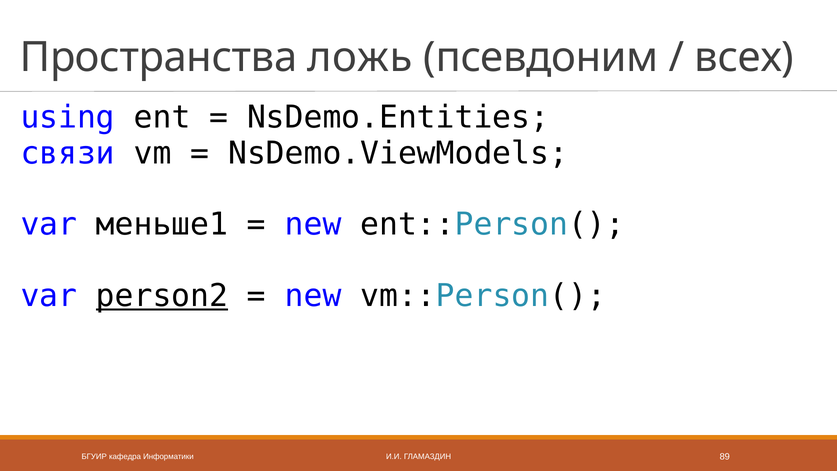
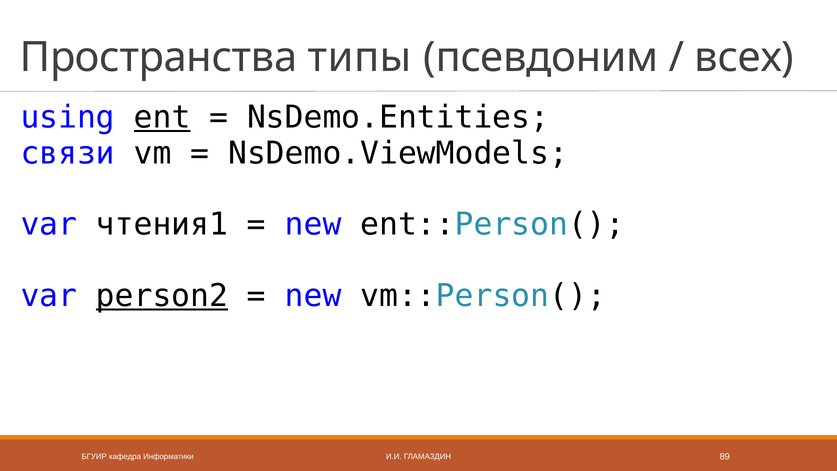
ложь: ложь -> типы
ent underline: none -> present
меньше1: меньше1 -> чтения1
